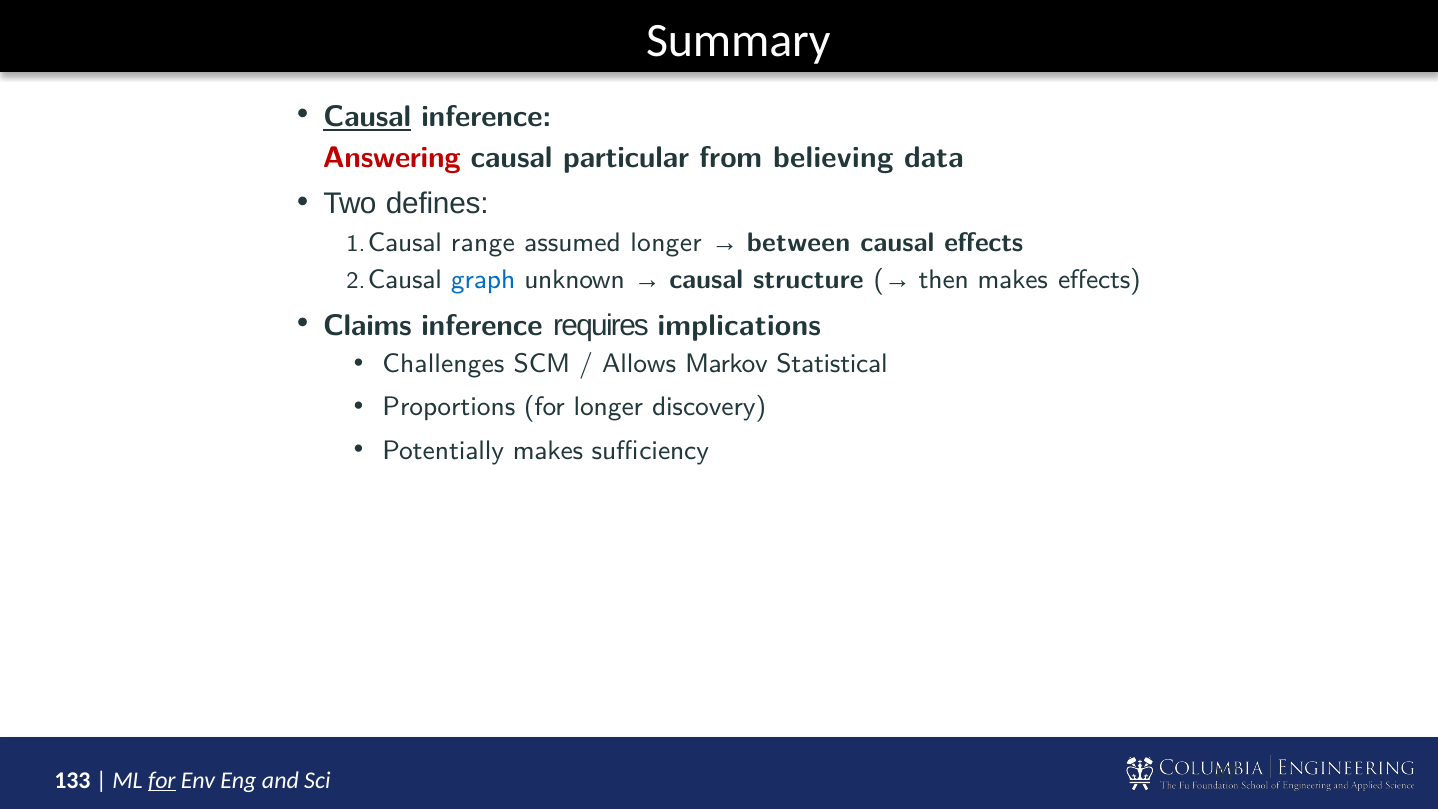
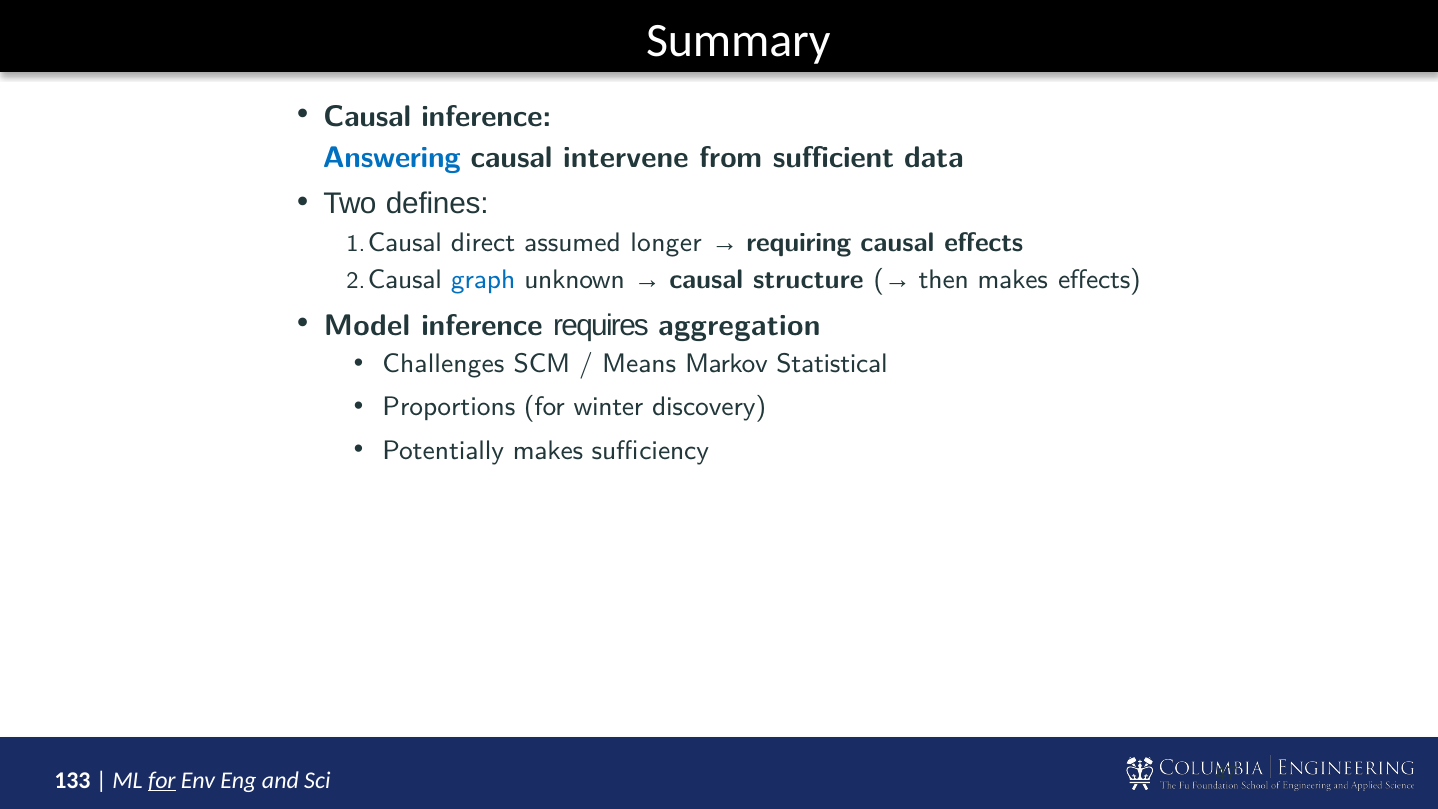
Causal at (367, 117) underline: present -> none
Answering colour: red -> blue
particular: particular -> intervene
believing: believing -> sufficient
range: range -> direct
between: between -> requiring
Claims: Claims -> Model
implications: implications -> aggregation
Allows: Allows -> Means
for longer: longer -> winter
